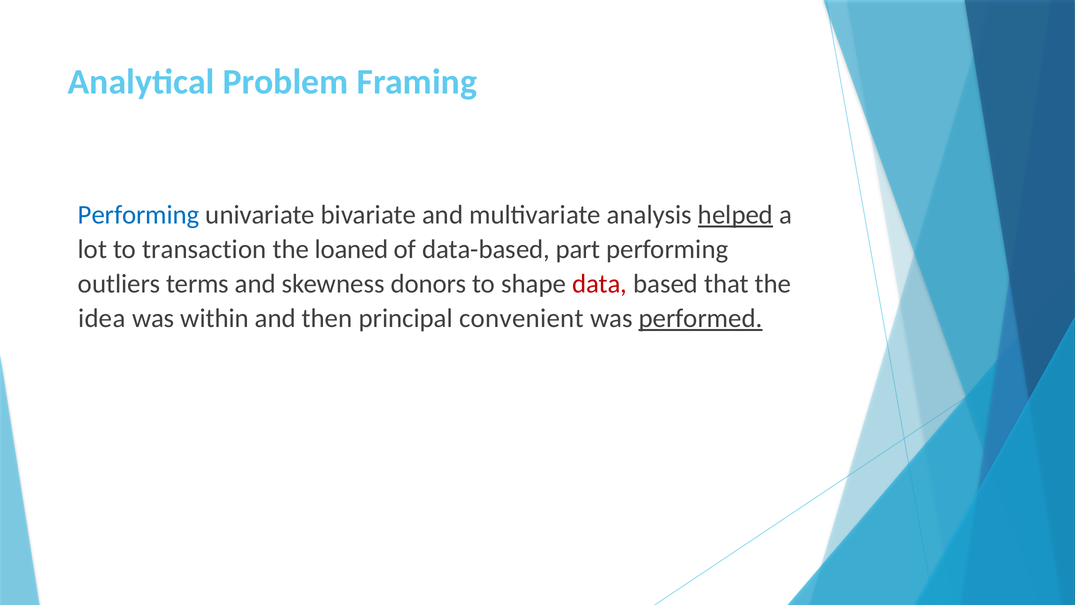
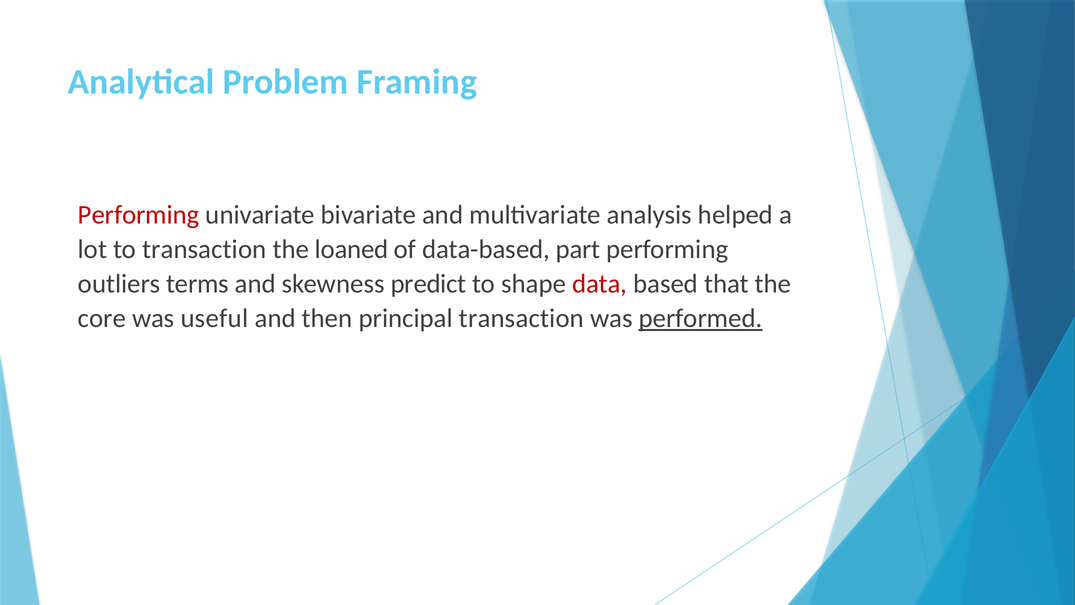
Performing at (139, 215) colour: blue -> red
helped underline: present -> none
donors: donors -> predict
idea: idea -> core
within: within -> useful
principal convenient: convenient -> transaction
